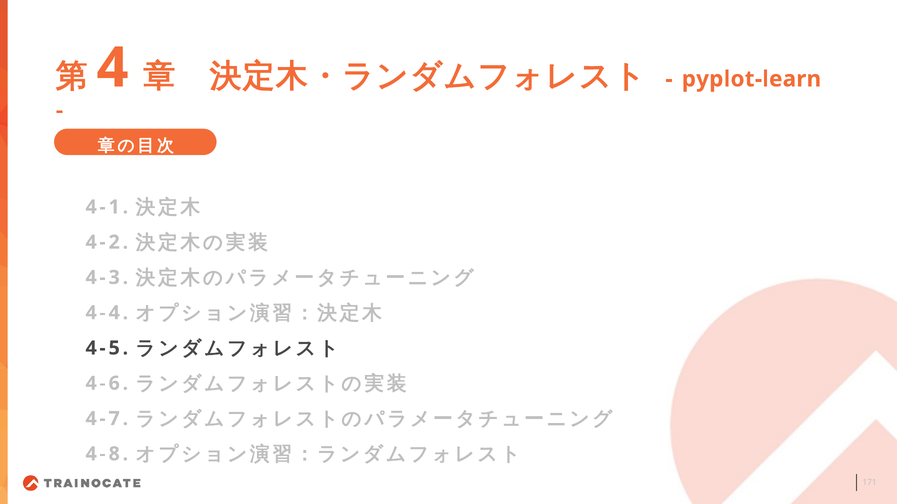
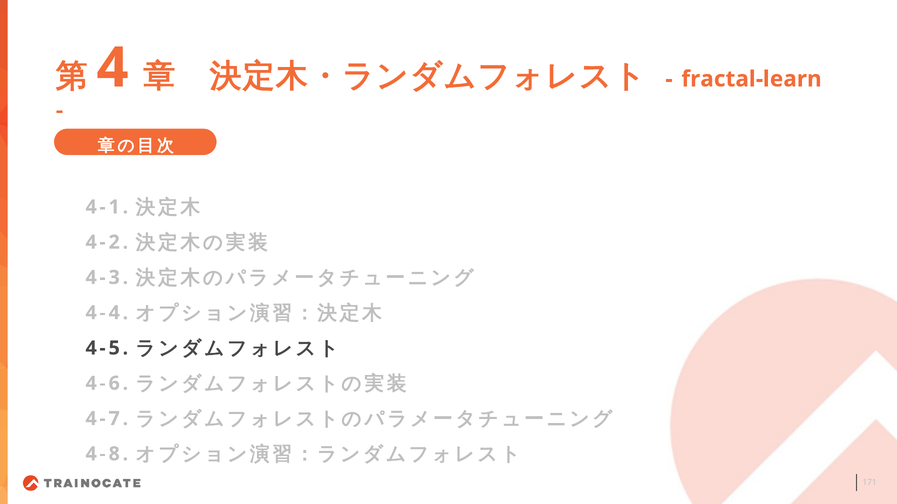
pyplot-learn: pyplot-learn -> fractal-learn
